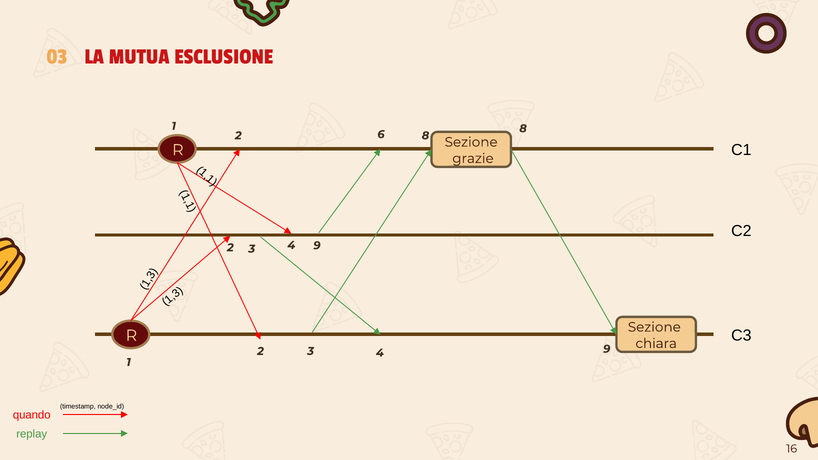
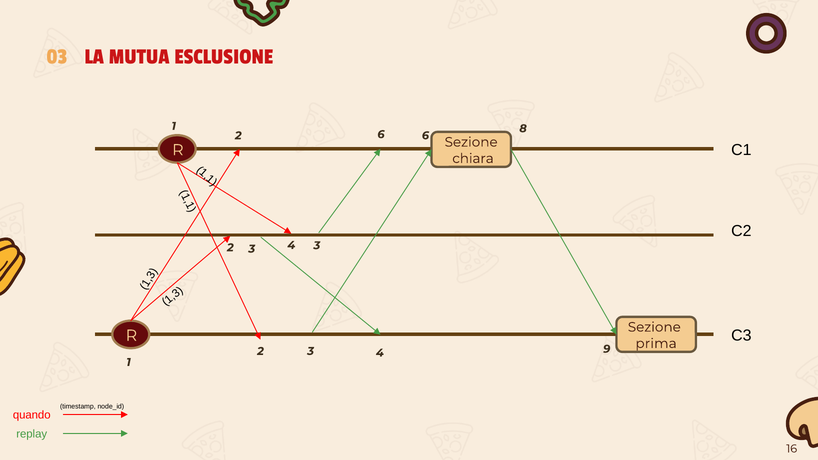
6 8: 8 -> 6
grazie: grazie -> chiara
4 9: 9 -> 3
chiara: chiara -> prima
